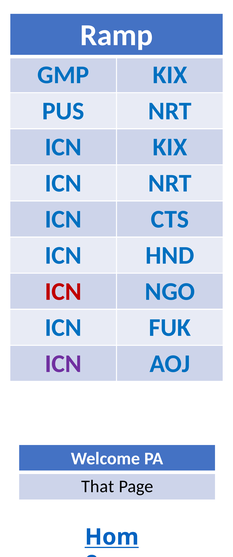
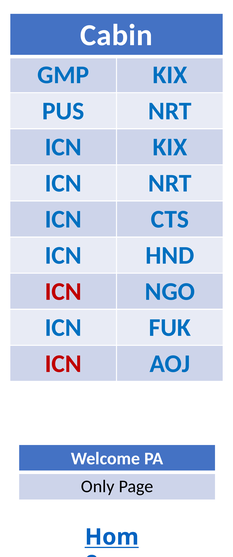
Ramp: Ramp -> Cabin
ICN at (63, 364) colour: purple -> red
That: That -> Only
